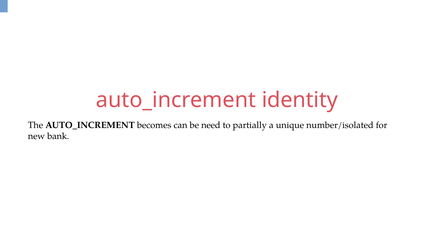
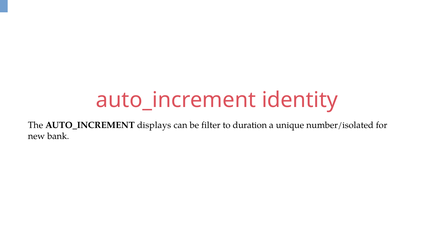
becomes: becomes -> displays
need: need -> filter
partially: partially -> duration
